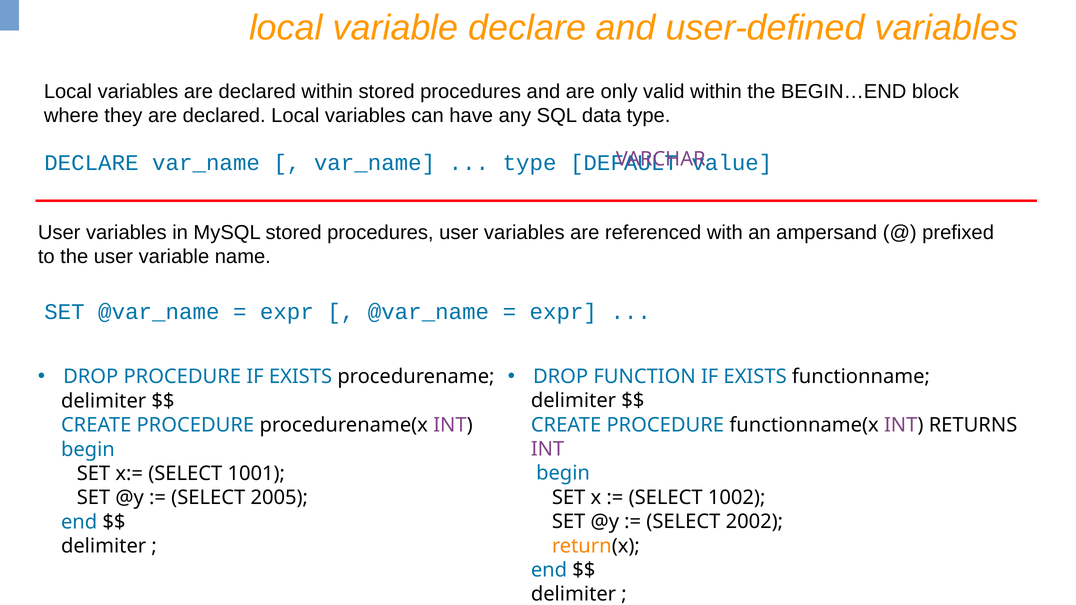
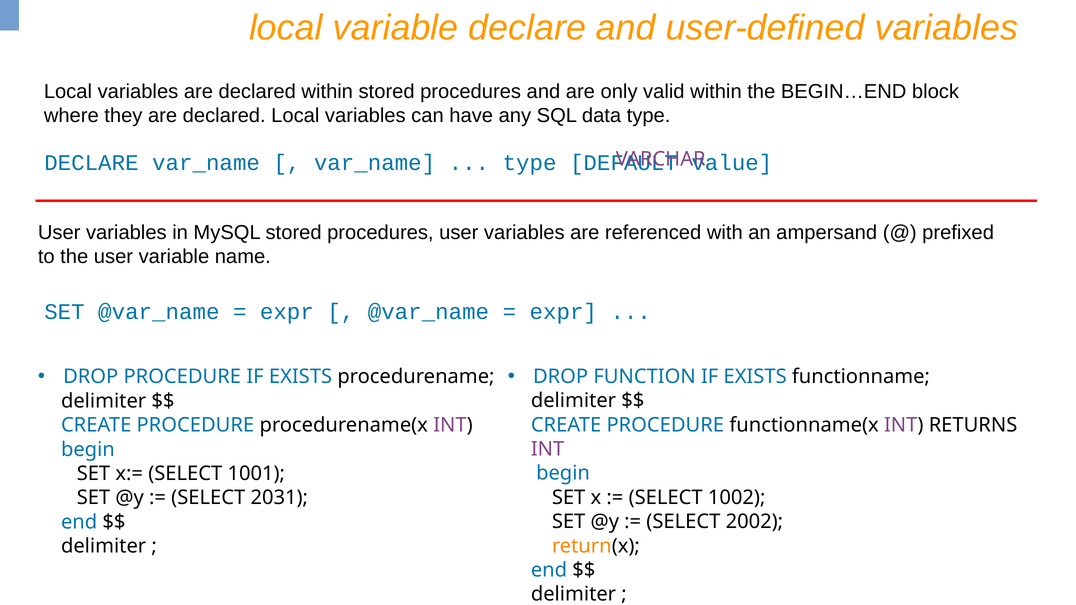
2005: 2005 -> 2031
